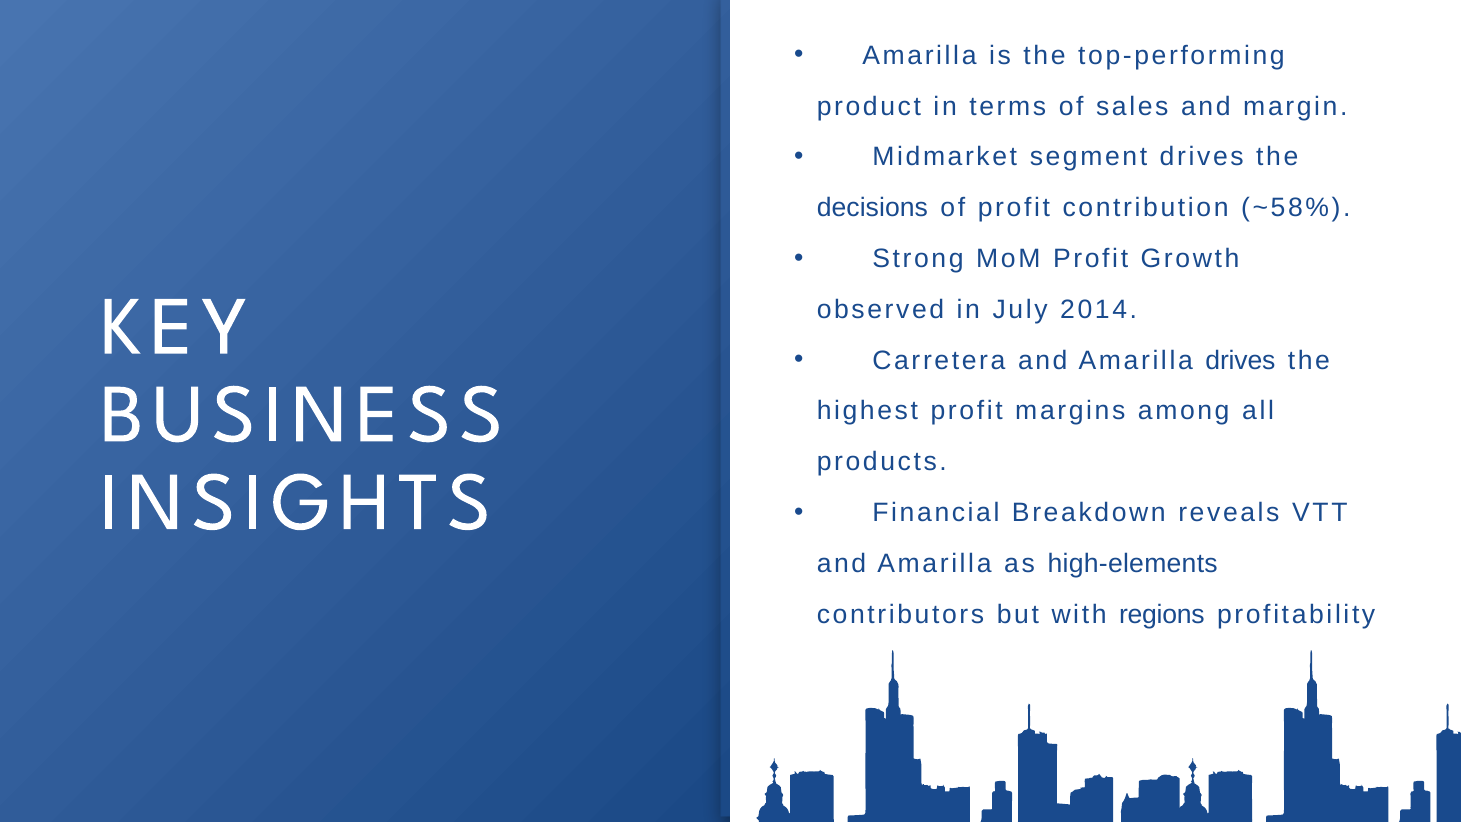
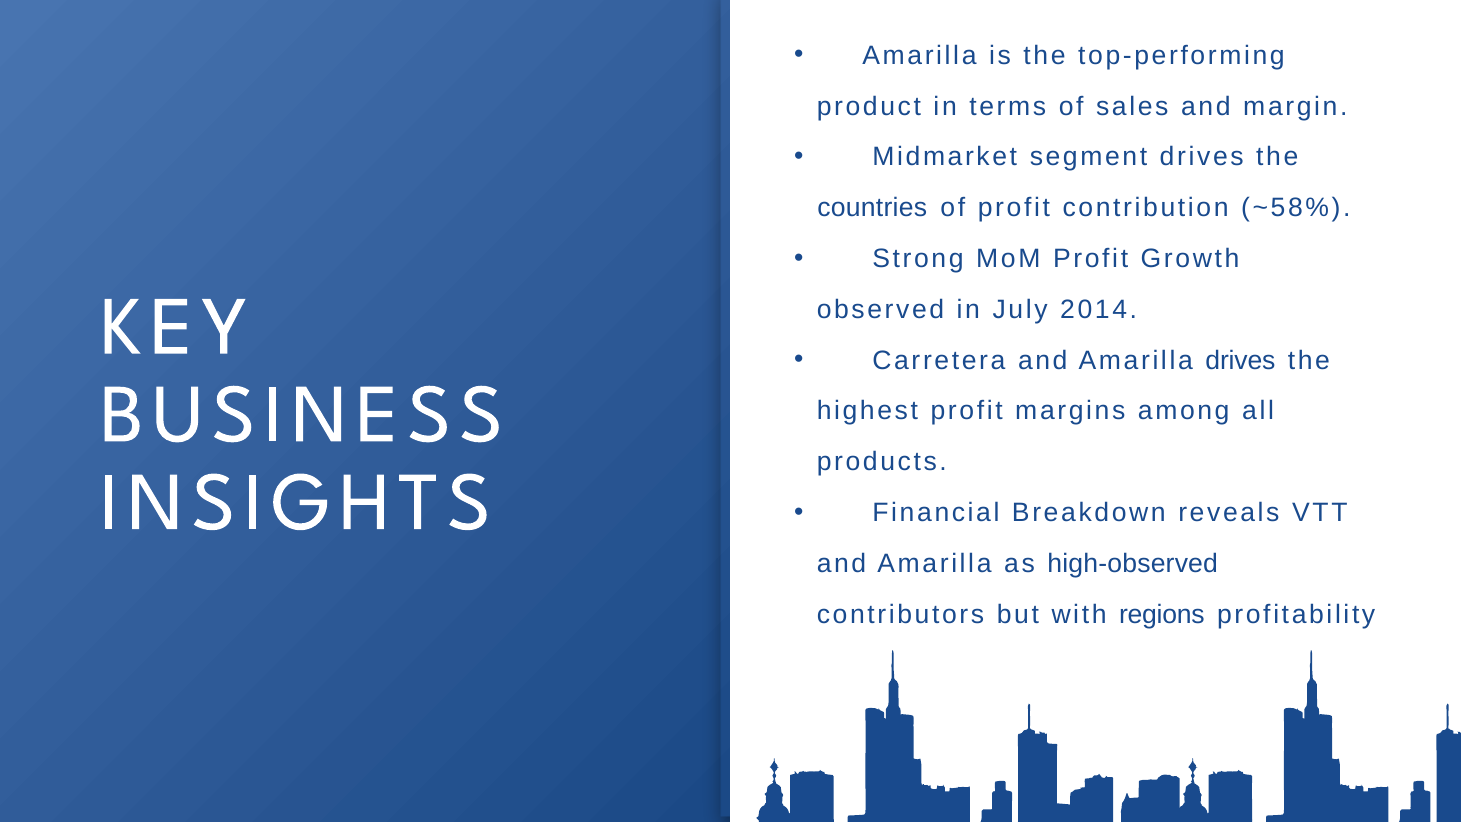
decisions: decisions -> countries
high-elements: high-elements -> high-observed
